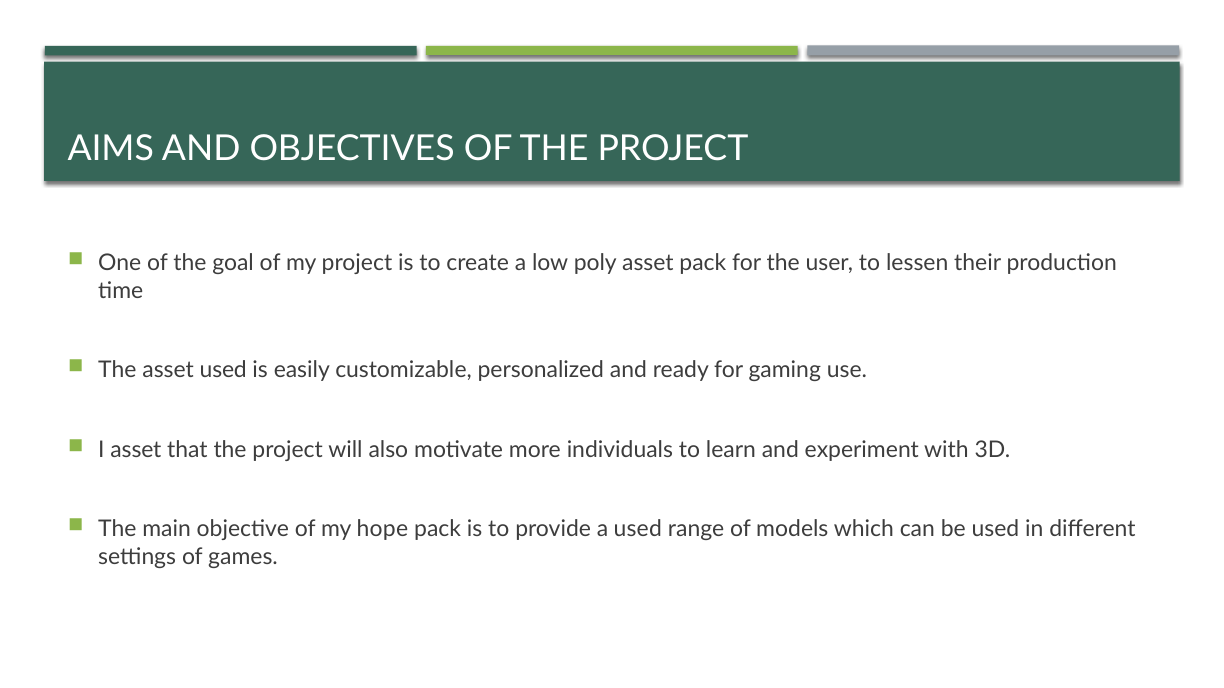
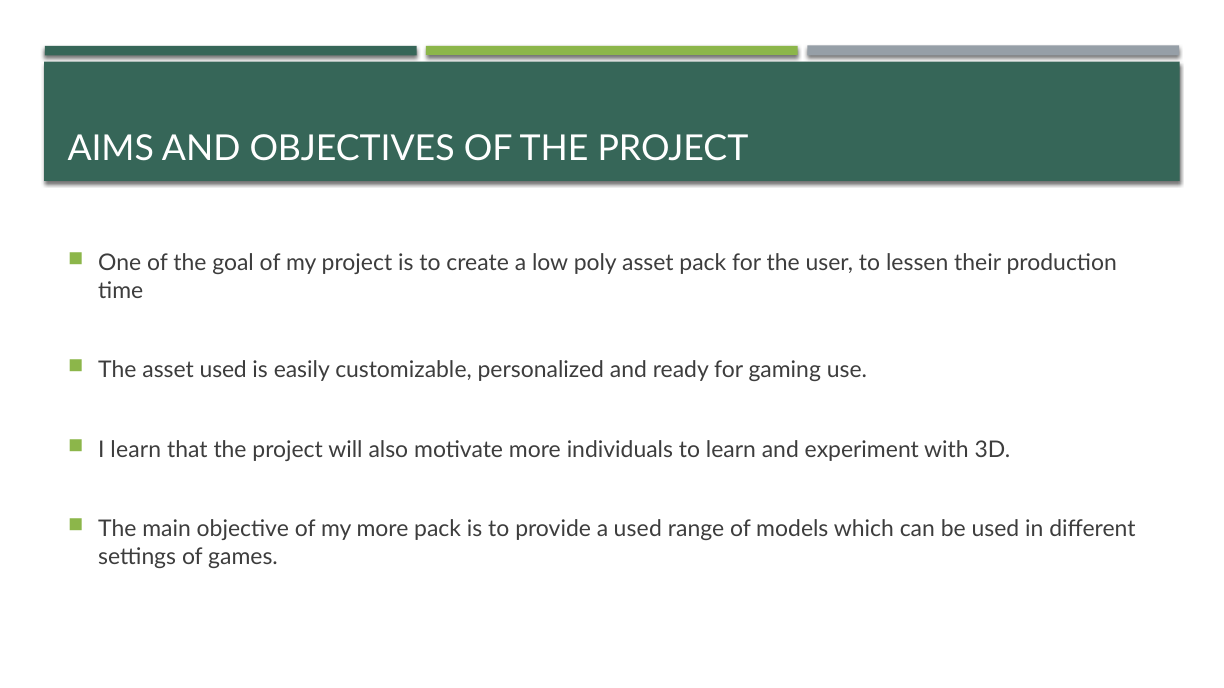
I asset: asset -> learn
my hope: hope -> more
